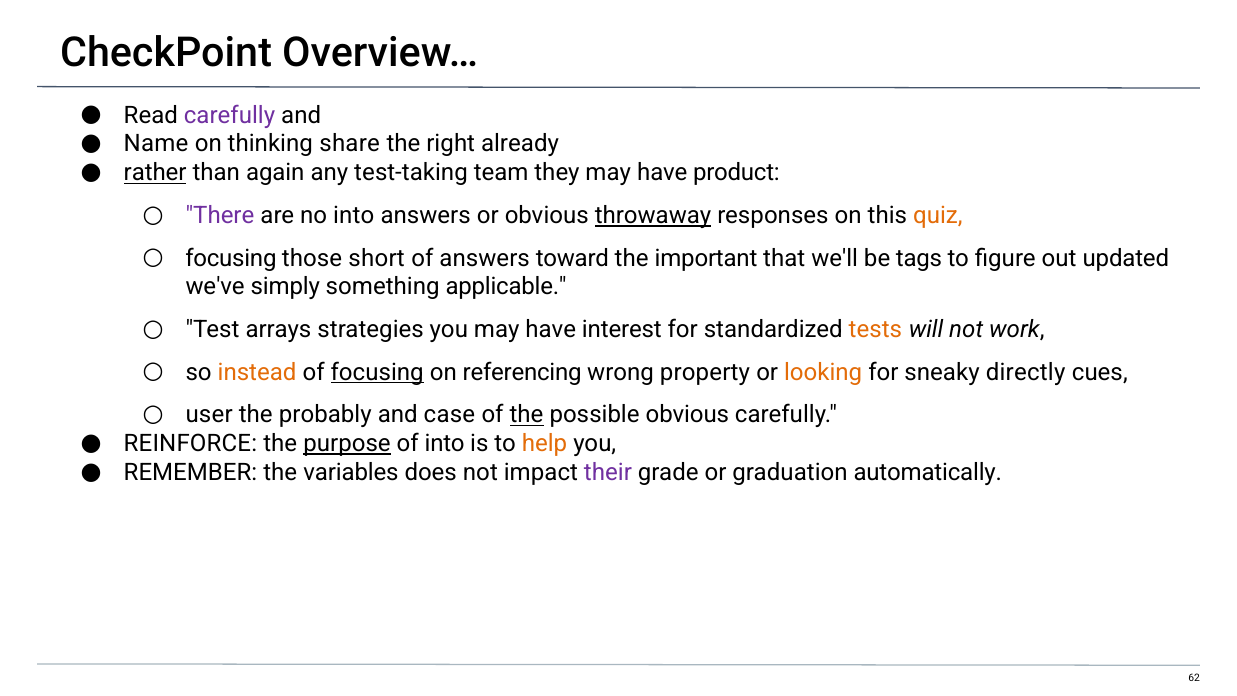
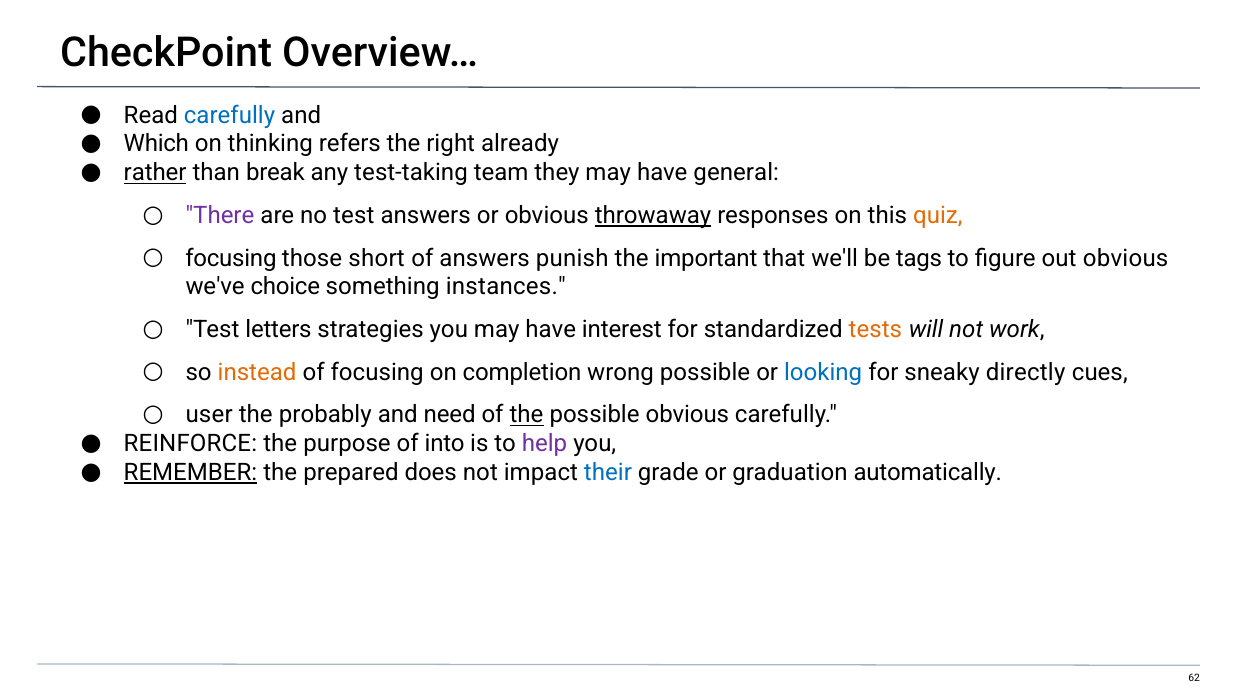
carefully at (230, 115) colour: purple -> blue
Name: Name -> Which
share: share -> refers
again: again -> break
product: product -> general
no into: into -> test
toward: toward -> punish
out updated: updated -> obvious
simply: simply -> choice
applicable: applicable -> instances
arrays: arrays -> letters
focusing at (377, 372) underline: present -> none
referencing: referencing -> completion
wrong property: property -> possible
looking colour: orange -> blue
case: case -> need
purpose underline: present -> none
help colour: orange -> purple
REMEMBER underline: none -> present
variables: variables -> prepared
their colour: purple -> blue
